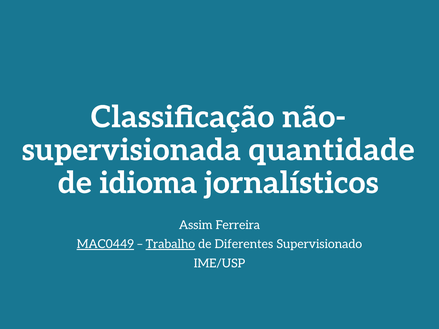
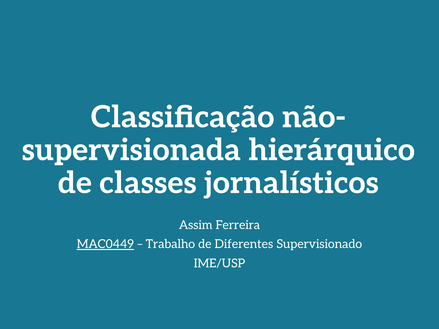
quantidade: quantidade -> hierárquico
idioma: idioma -> classes
Trabalho underline: present -> none
